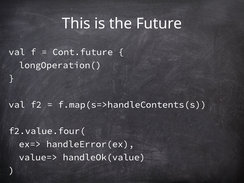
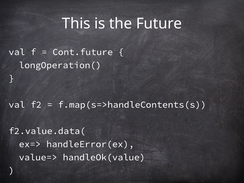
f2.value.four(: f2.value.four( -> f2.value.data(
